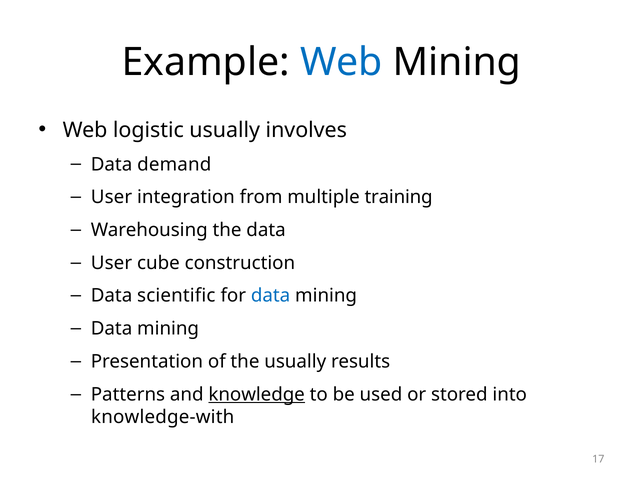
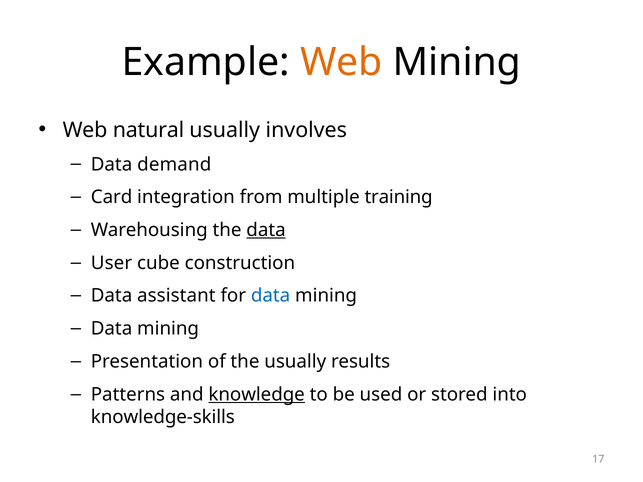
Web at (341, 62) colour: blue -> orange
logistic: logistic -> natural
User at (112, 197): User -> Card
data at (266, 230) underline: none -> present
scientific: scientific -> assistant
knowledge-with: knowledge-with -> knowledge-skills
